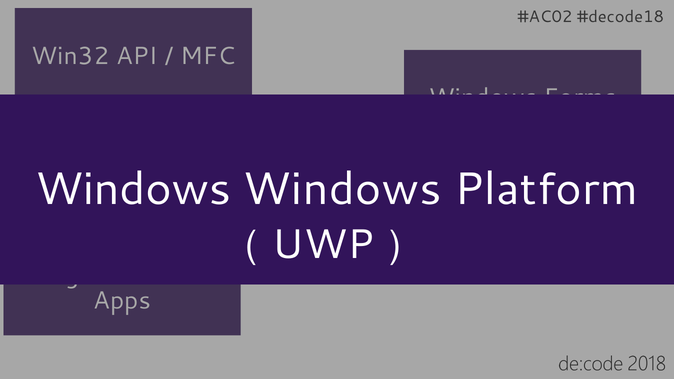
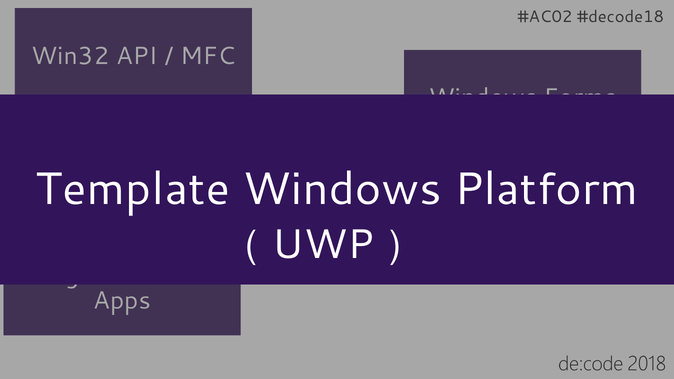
Windows at (133, 189): Windows -> Template
